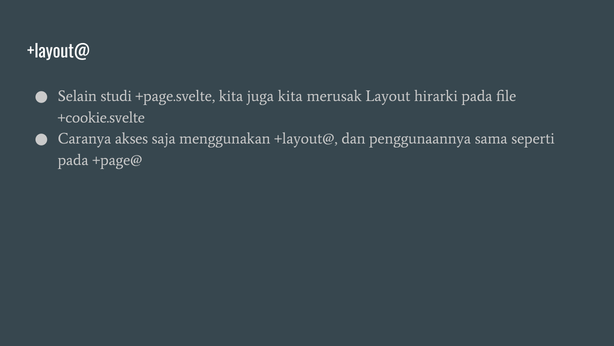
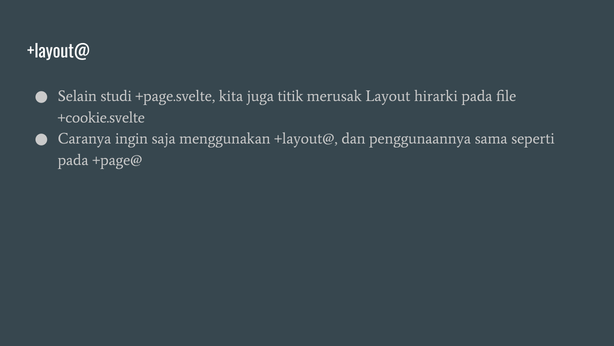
juga kita: kita -> titik
akses: akses -> ingin
